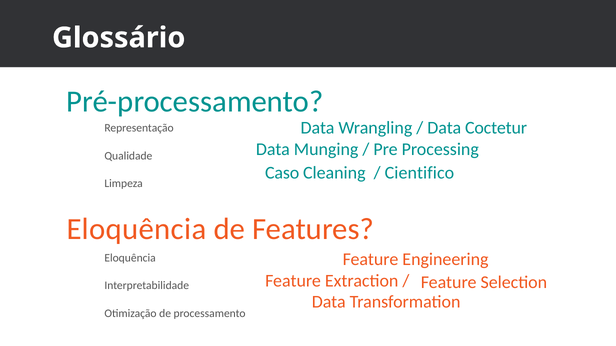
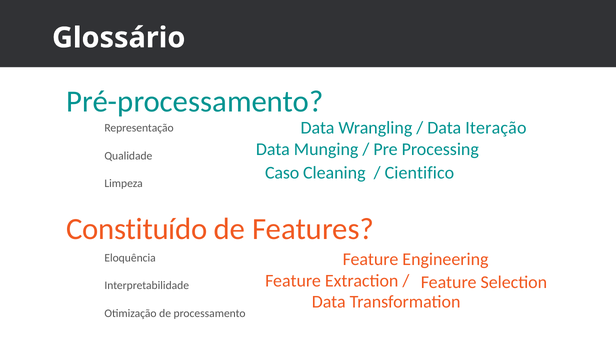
Coctetur: Coctetur -> Iteração
Eloquência at (136, 229): Eloquência -> Constituído
